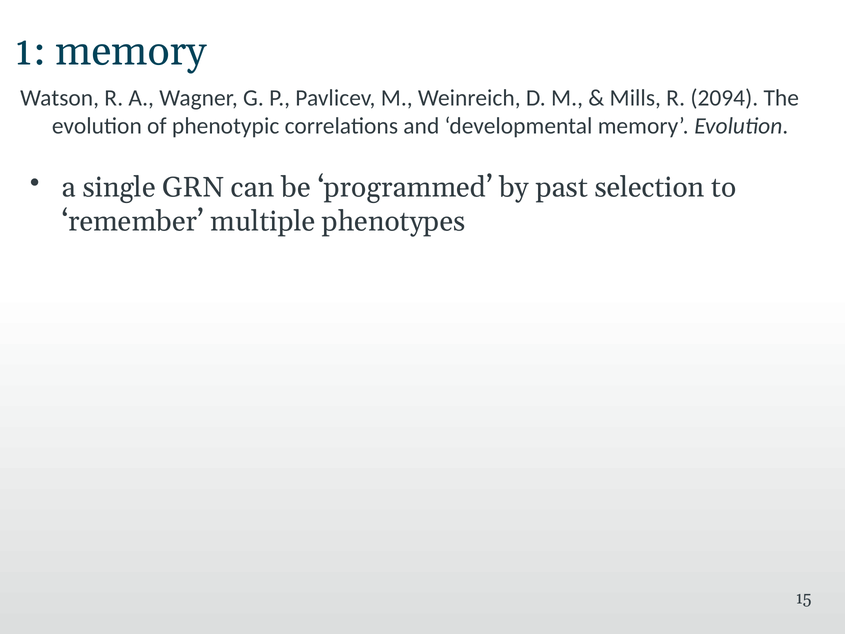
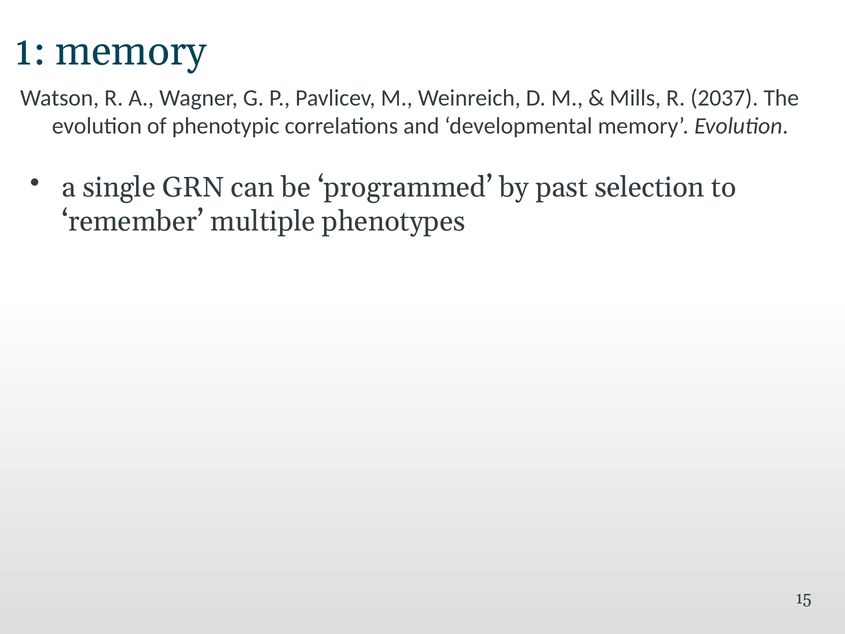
2094: 2094 -> 2037
